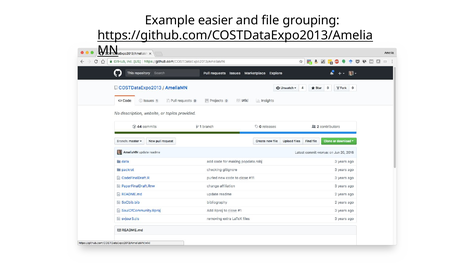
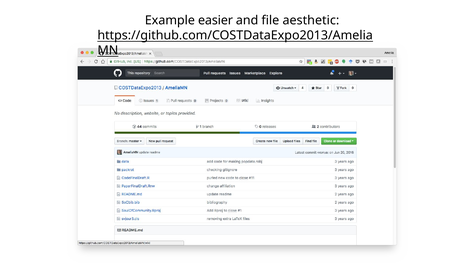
grouping: grouping -> aesthetic
